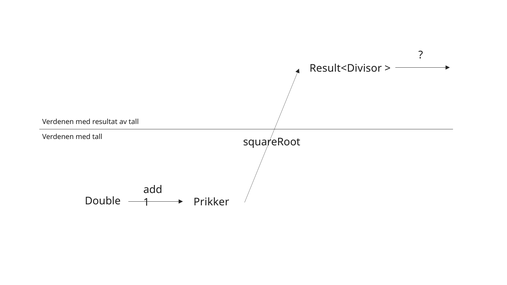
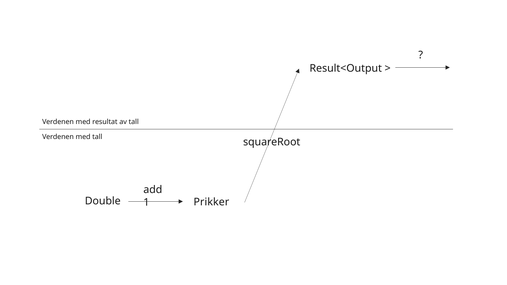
Result<Divisor: Result<Divisor -> Result<Output
